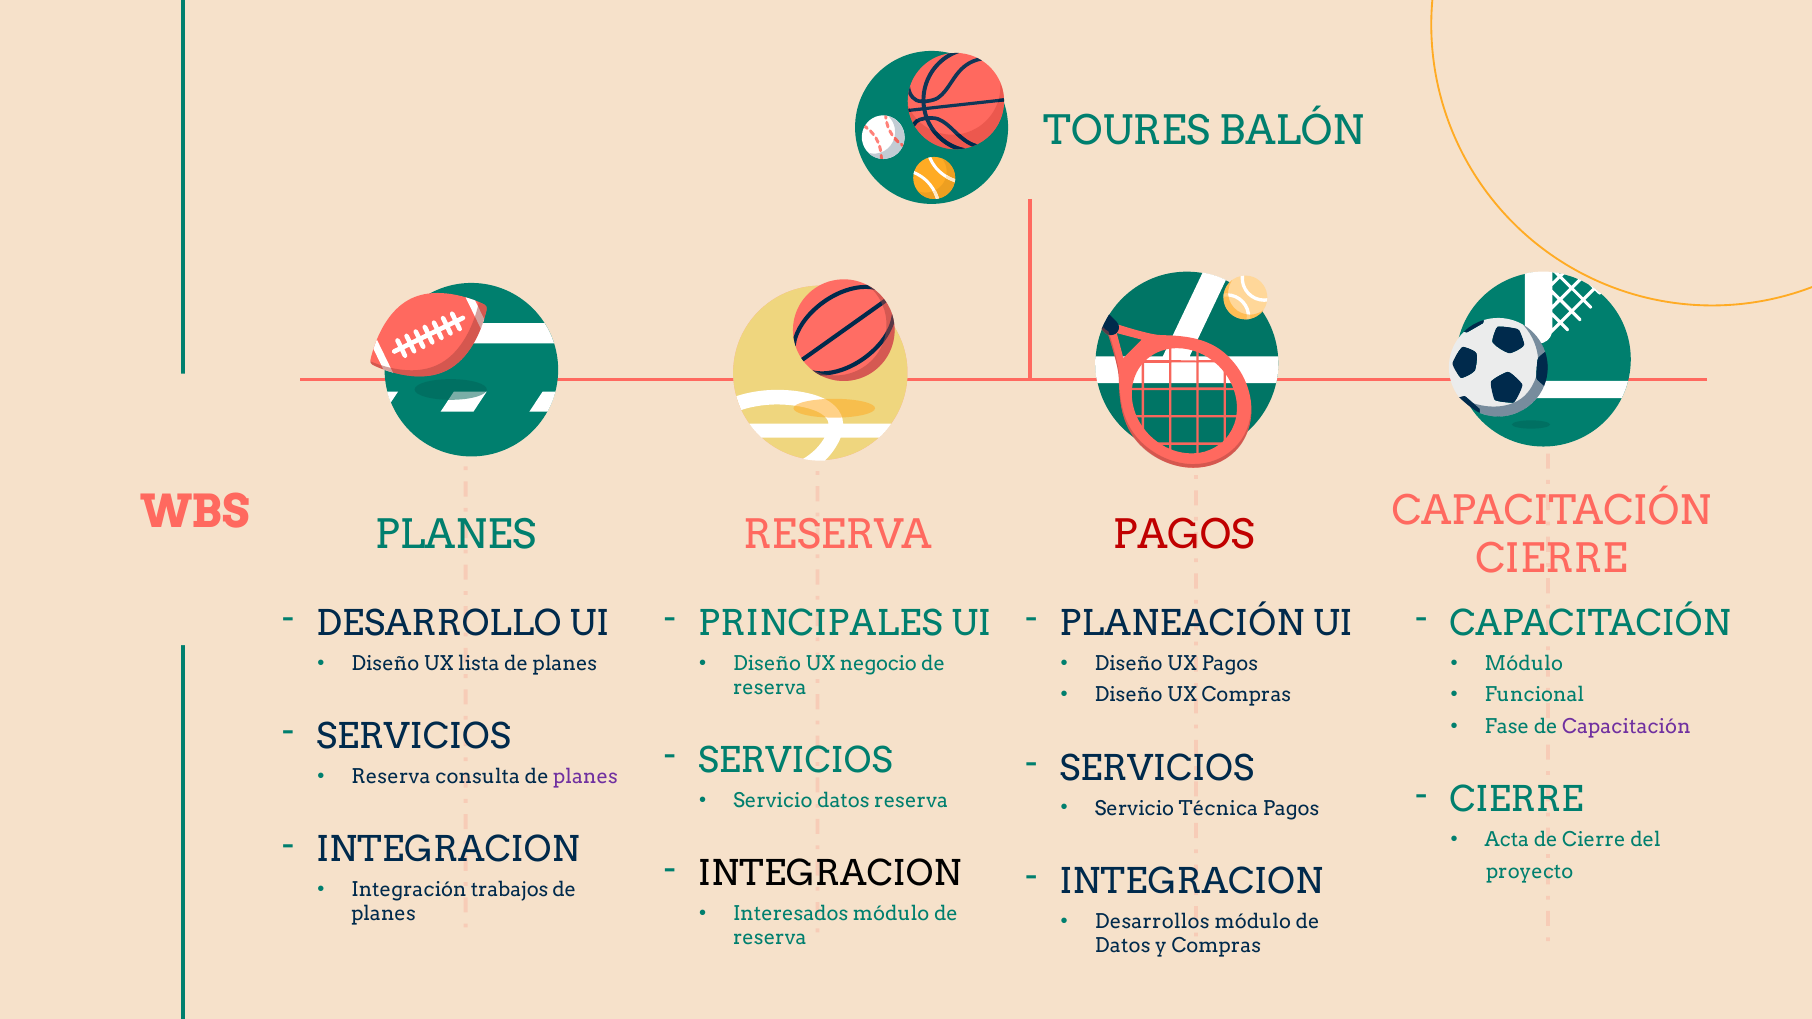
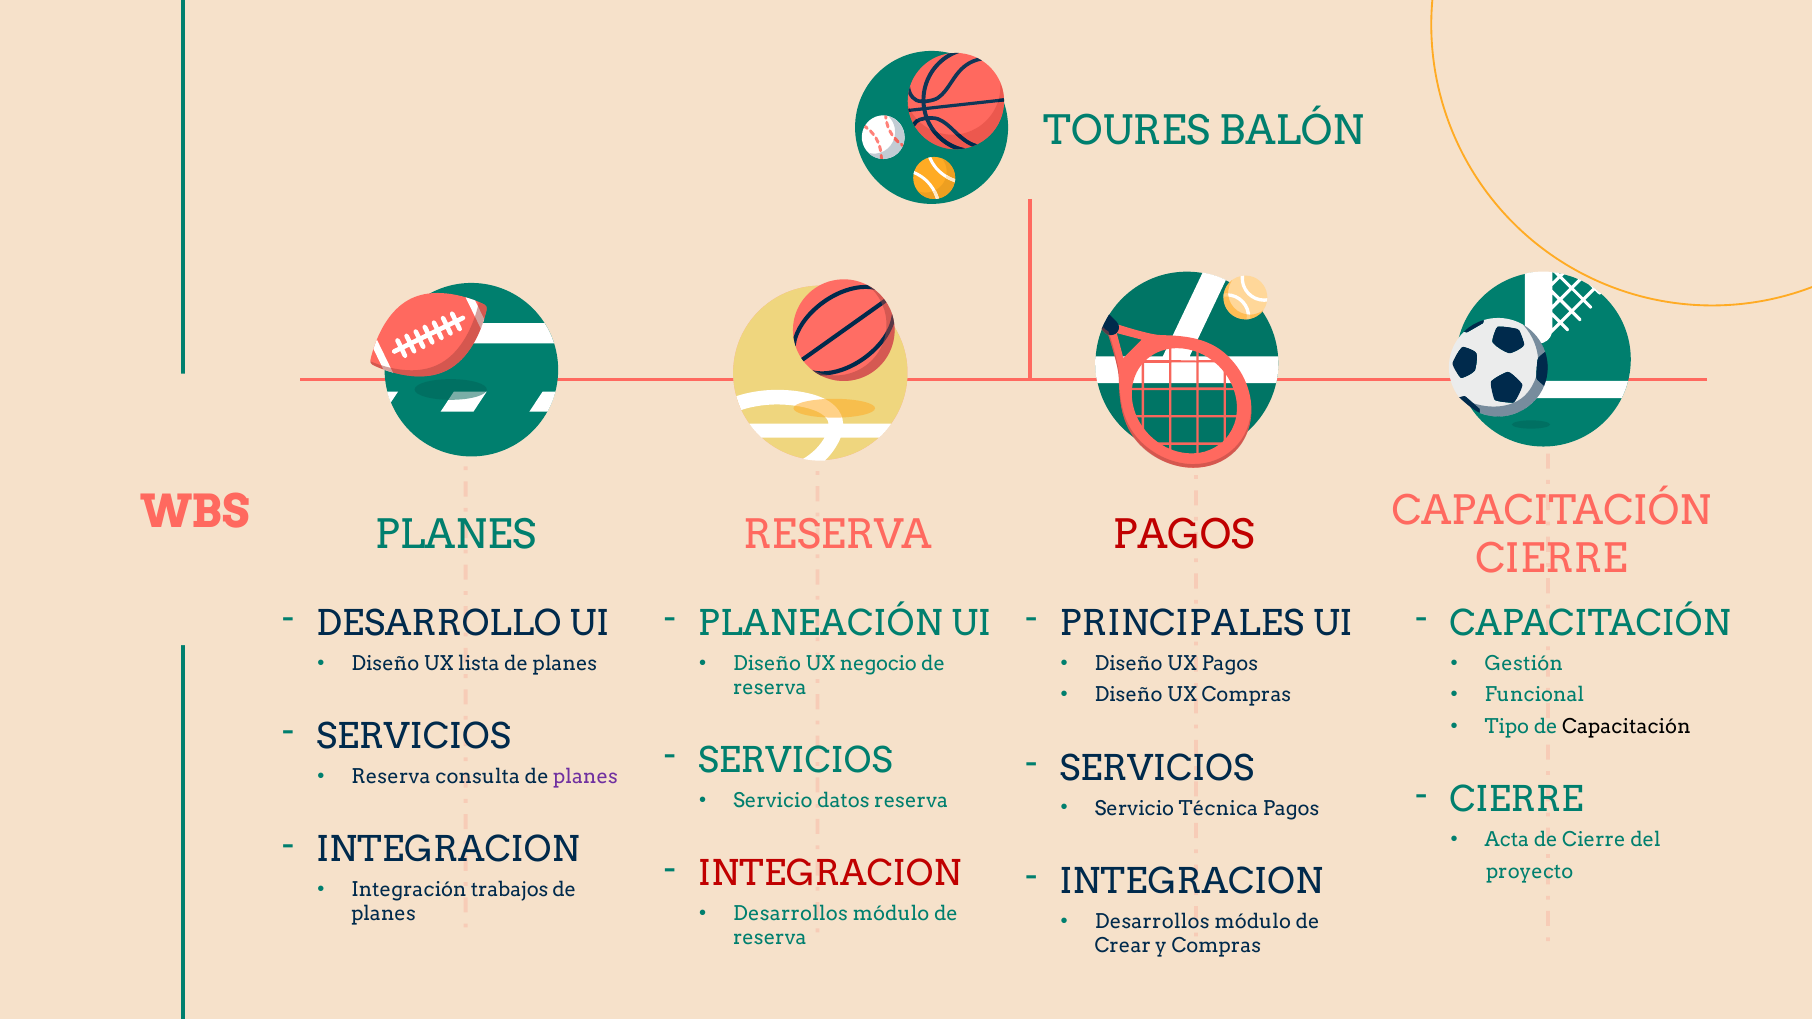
PRINCIPALES: PRINCIPALES -> PLANEACIÓN
PLANEACIÓN: PLANEACIÓN -> PRINCIPALES
Módulo at (1524, 664): Módulo -> Gestión
Fase: Fase -> Tipo
Capacitación at (1626, 727) colour: purple -> black
INTEGRACION at (830, 875) colour: black -> red
Interesados at (791, 914): Interesados -> Desarrollos
Datos at (1123, 946): Datos -> Crear
